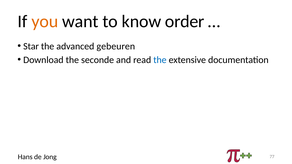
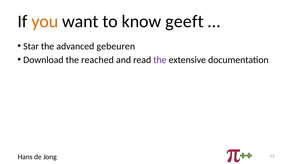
order: order -> geeft
seconde: seconde -> reached
the at (160, 60) colour: blue -> purple
